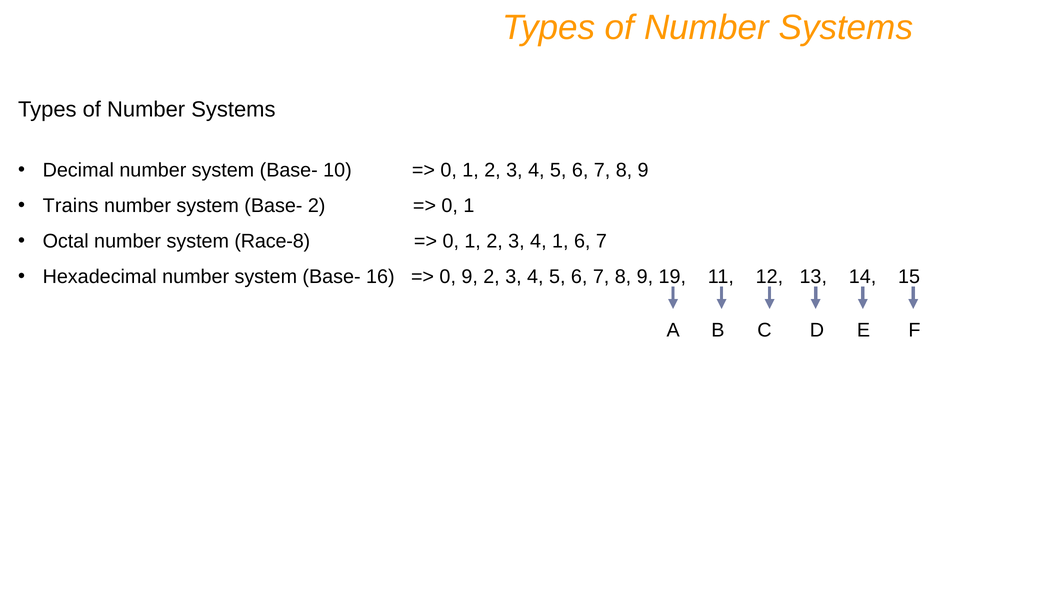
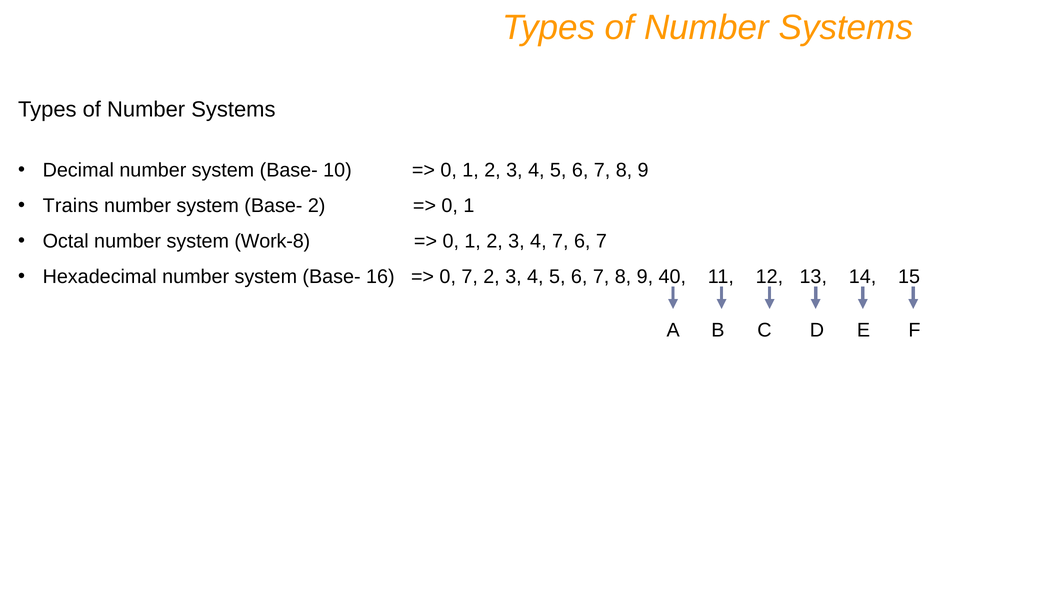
Race-8: Race-8 -> Work-8
4 1: 1 -> 7
0 9: 9 -> 7
19: 19 -> 40
